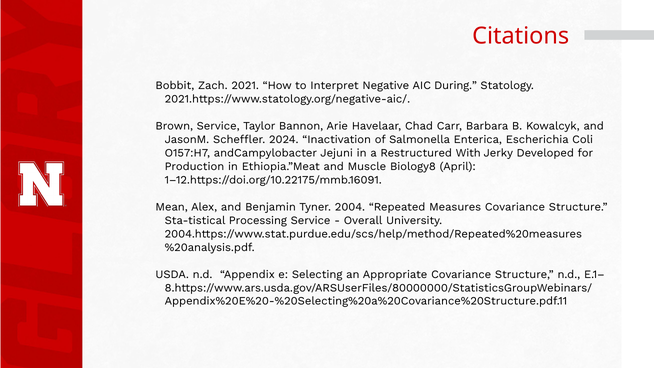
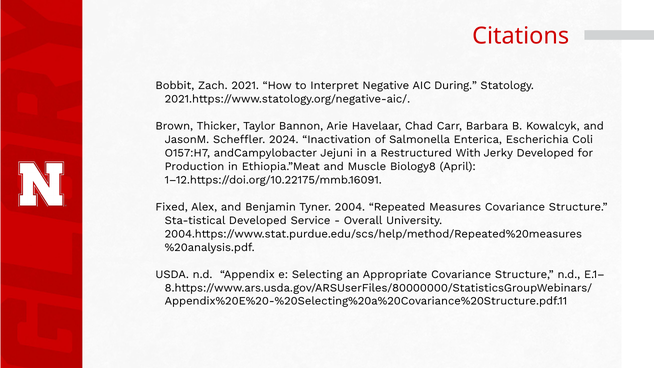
Brown Service: Service -> Thicker
Mean: Mean -> Fixed
Sta-tistical Processing: Processing -> Developed
